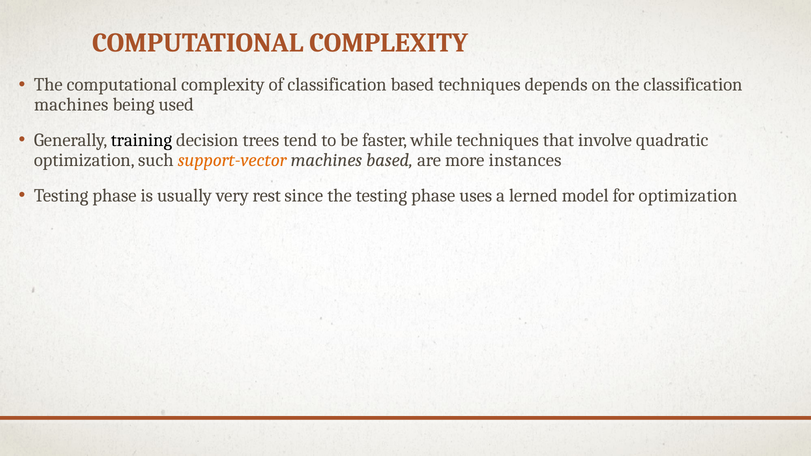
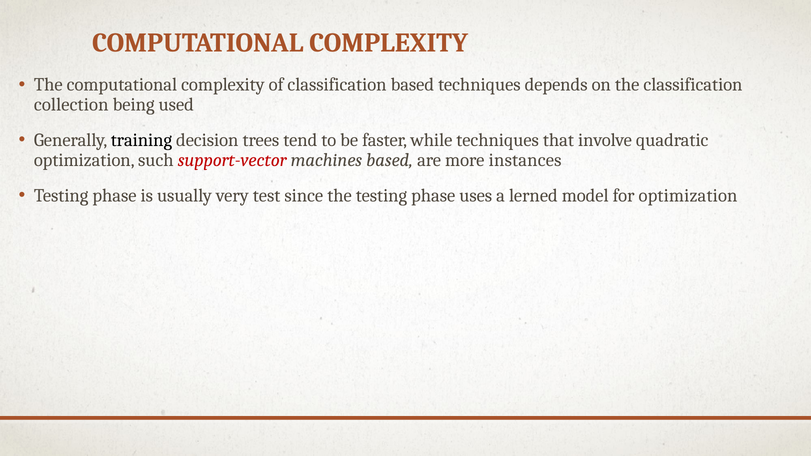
machines at (71, 105): machines -> collection
support-vector colour: orange -> red
rest: rest -> test
